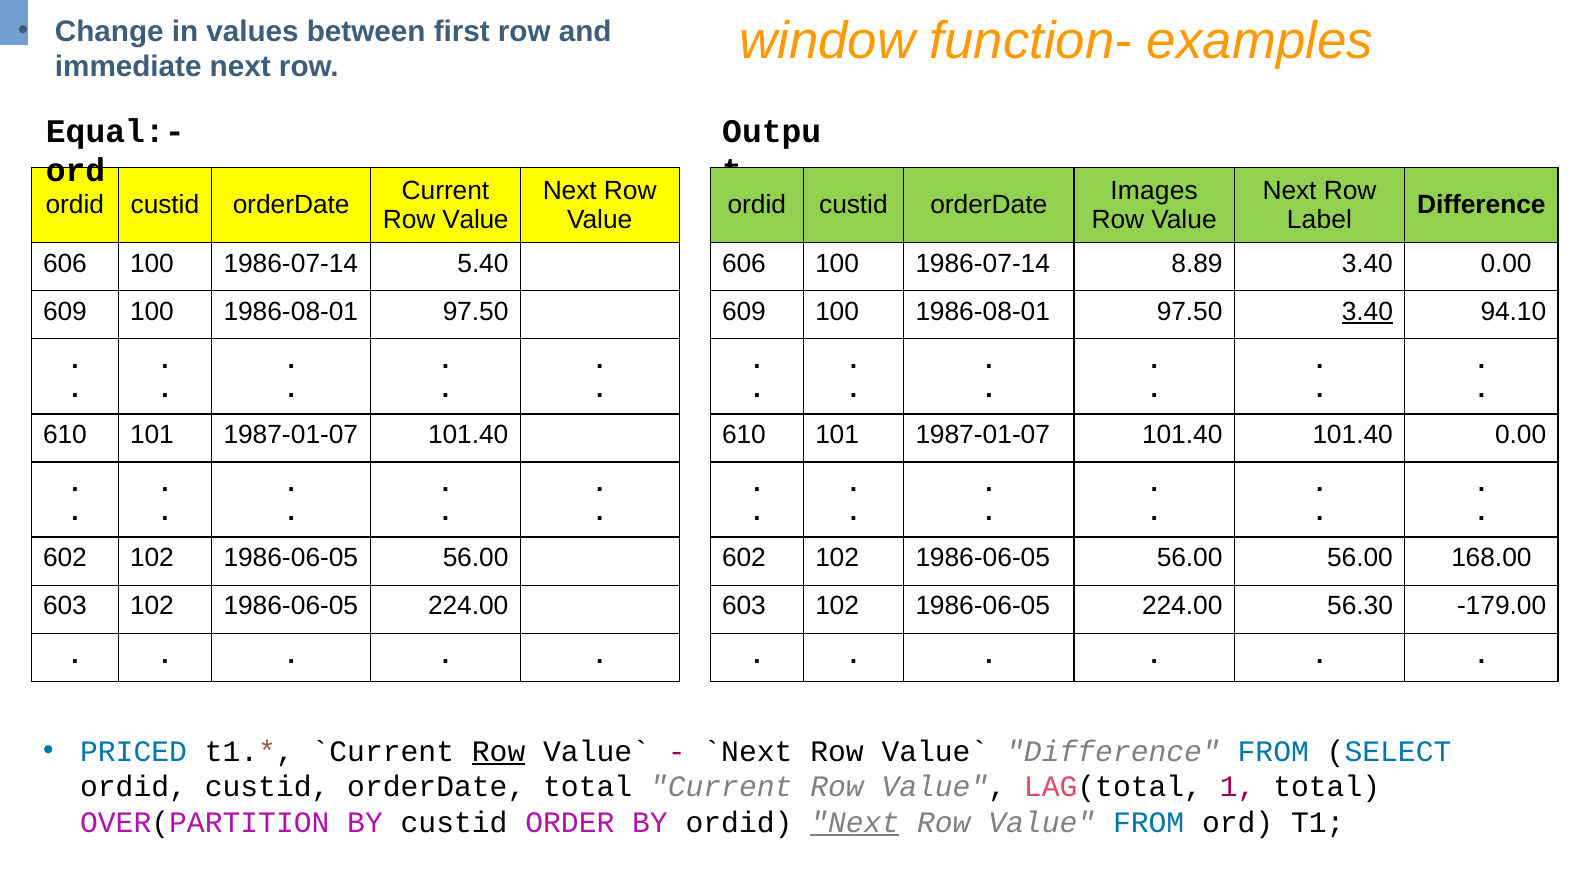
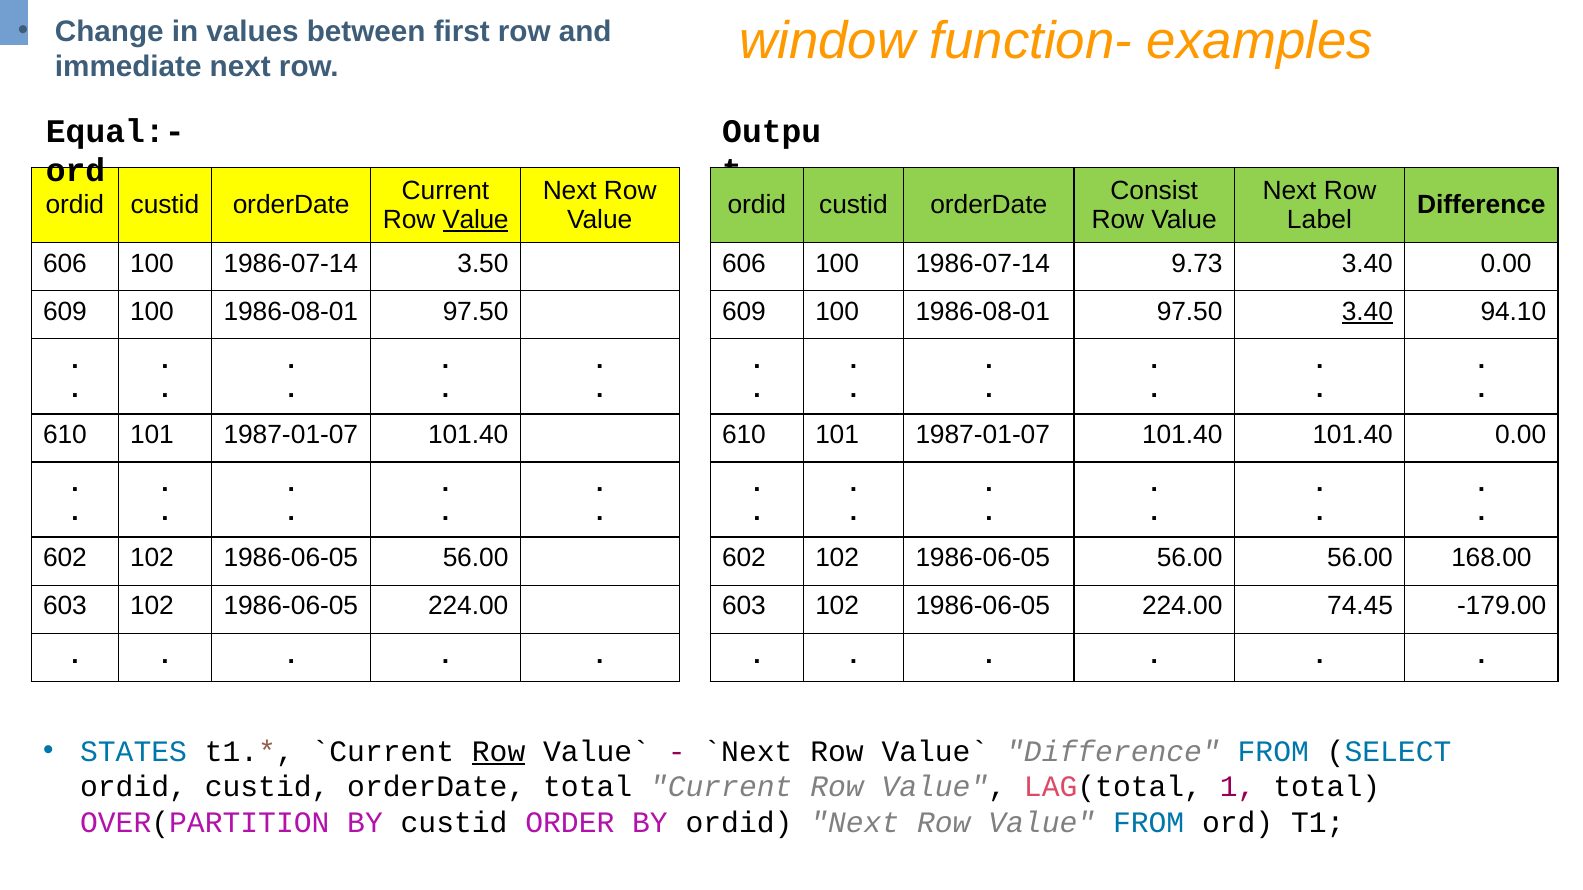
Images: Images -> Consist
Value at (475, 220) underline: none -> present
5.40: 5.40 -> 3.50
8.89: 8.89 -> 9.73
56.30: 56.30 -> 74.45
PRICED: PRICED -> STATES
Next at (855, 823) underline: present -> none
